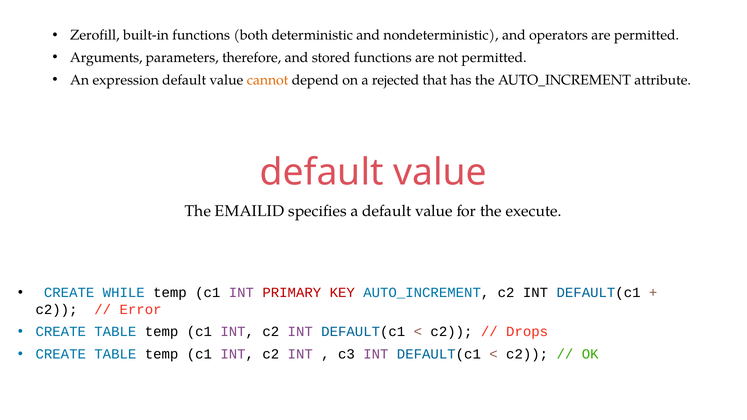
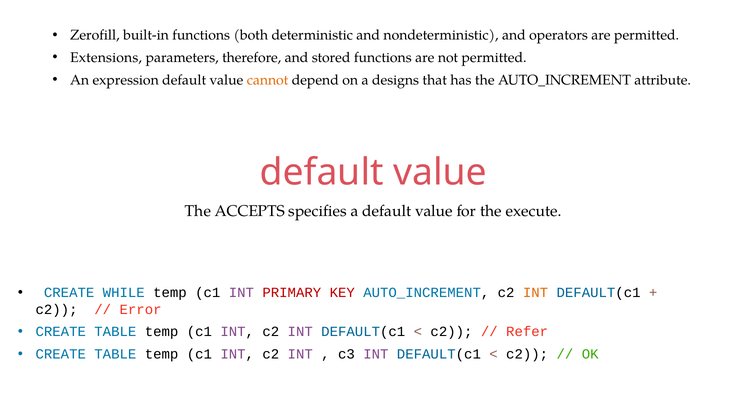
Arguments: Arguments -> Extensions
rejected: rejected -> designs
EMAILID: EMAILID -> ACCEPTS
INT at (536, 293) colour: black -> orange
Drops: Drops -> Refer
